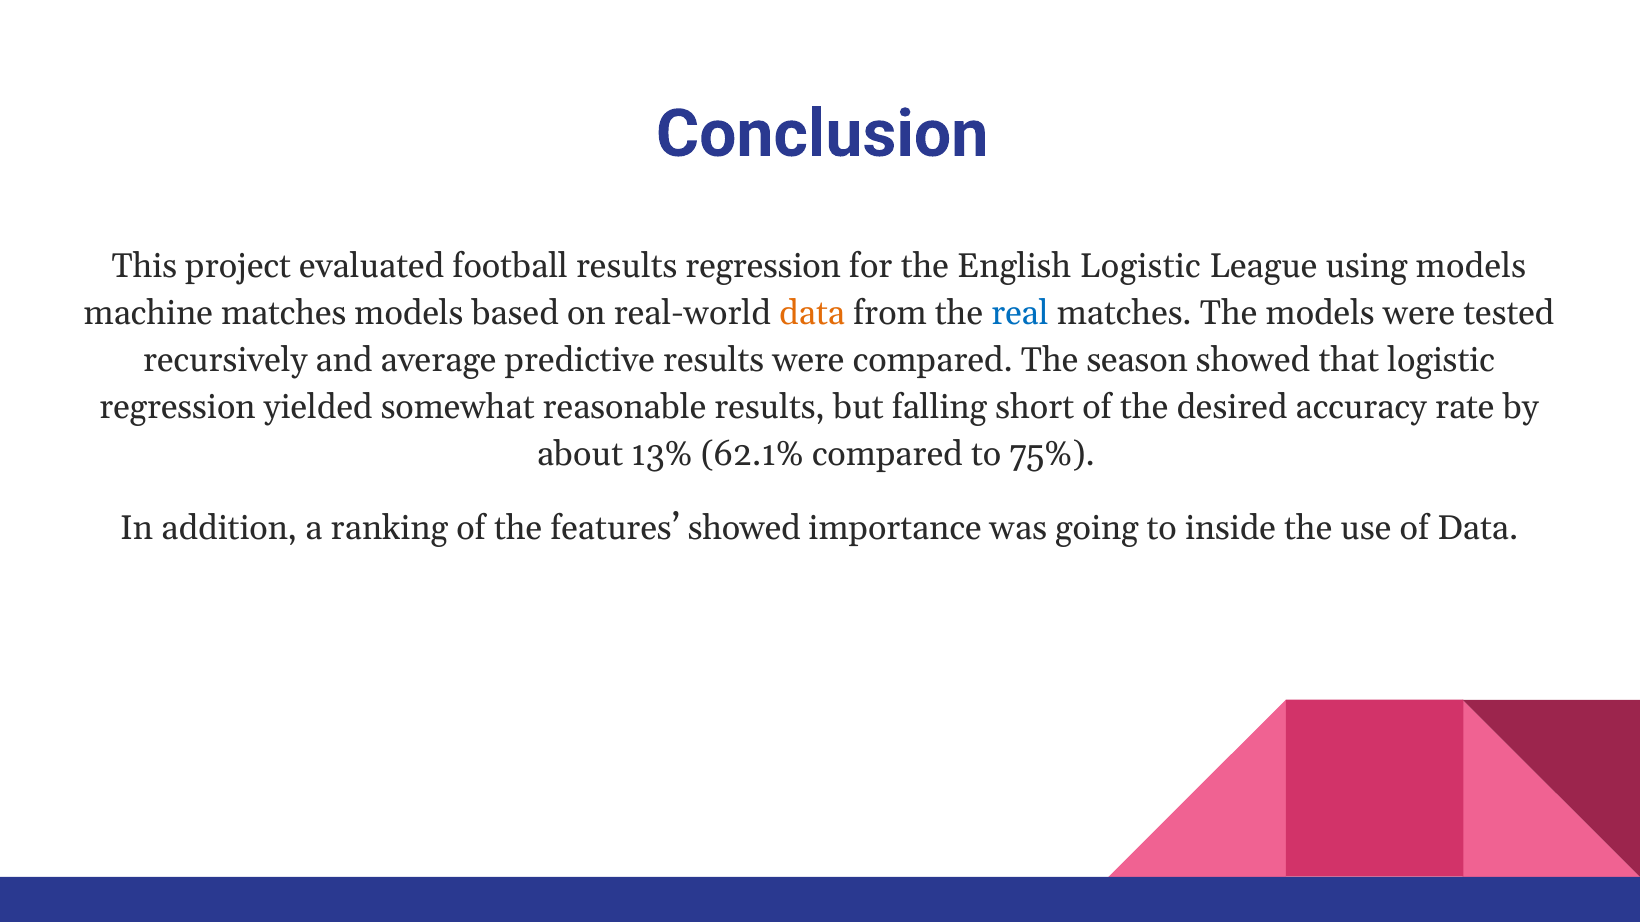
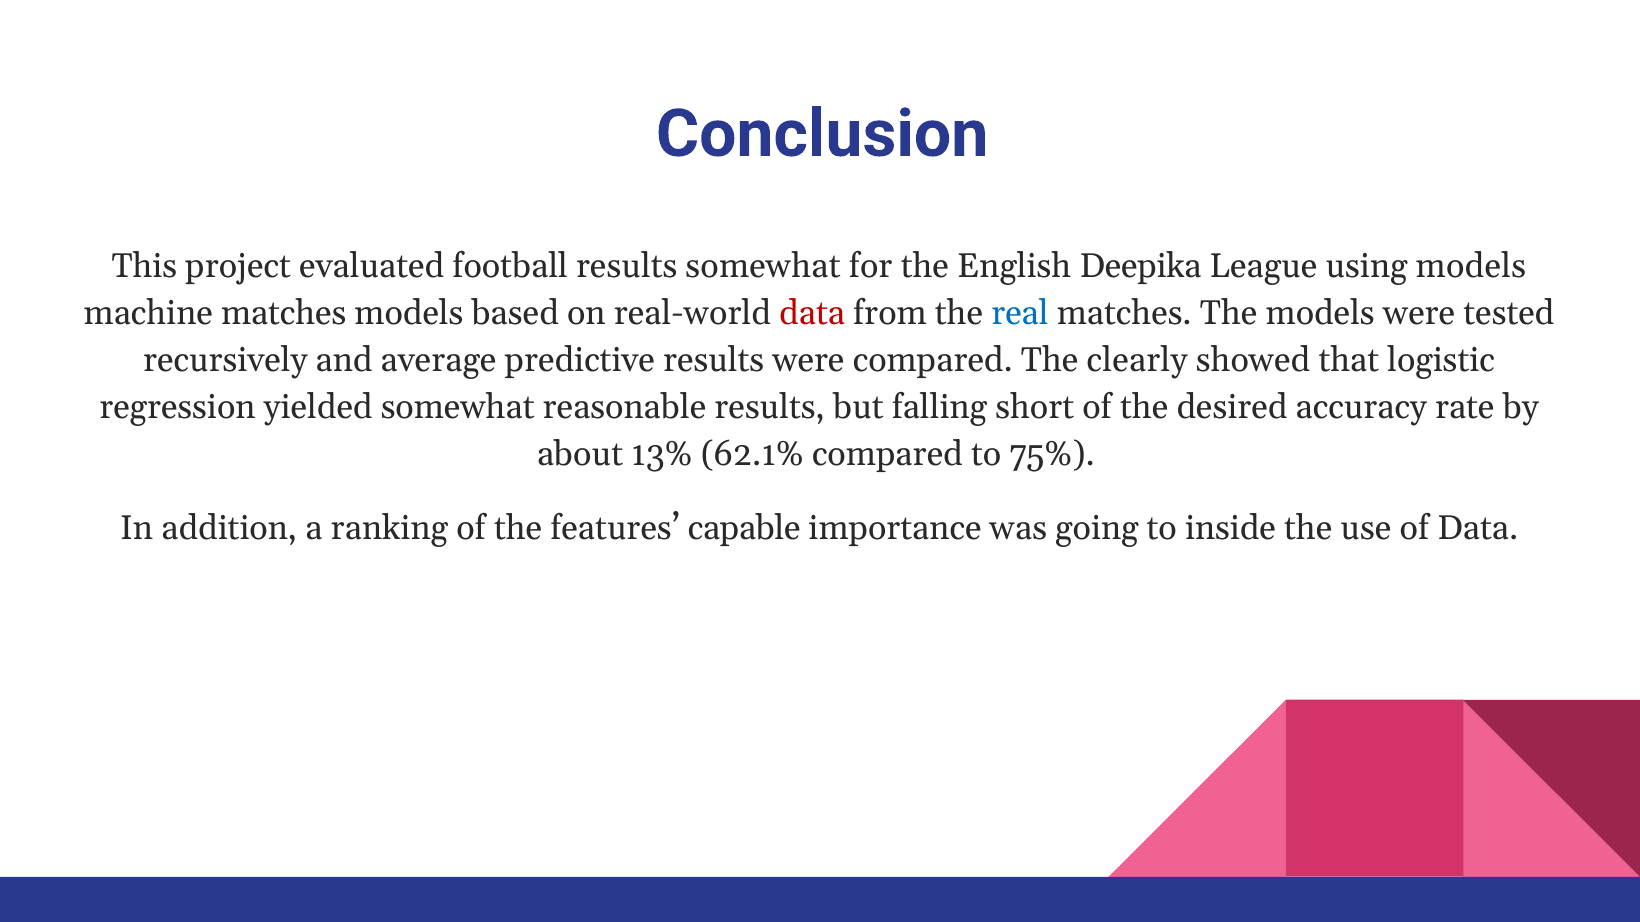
results regression: regression -> somewhat
English Logistic: Logistic -> Deepika
data at (812, 313) colour: orange -> red
season: season -> clearly
features showed: showed -> capable
